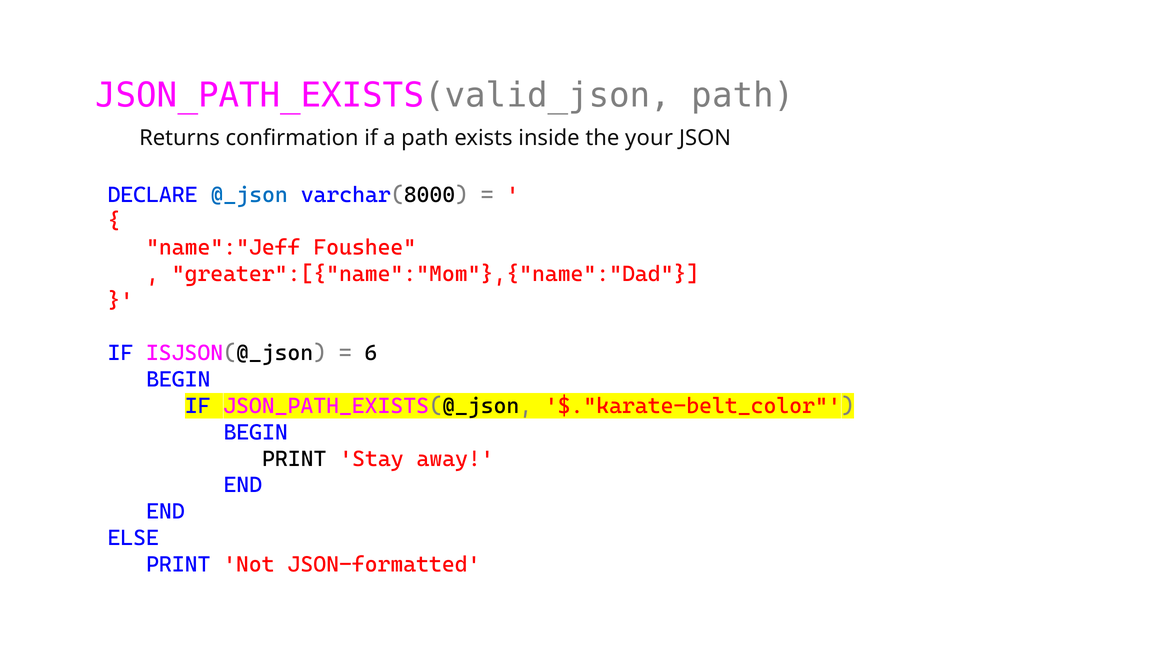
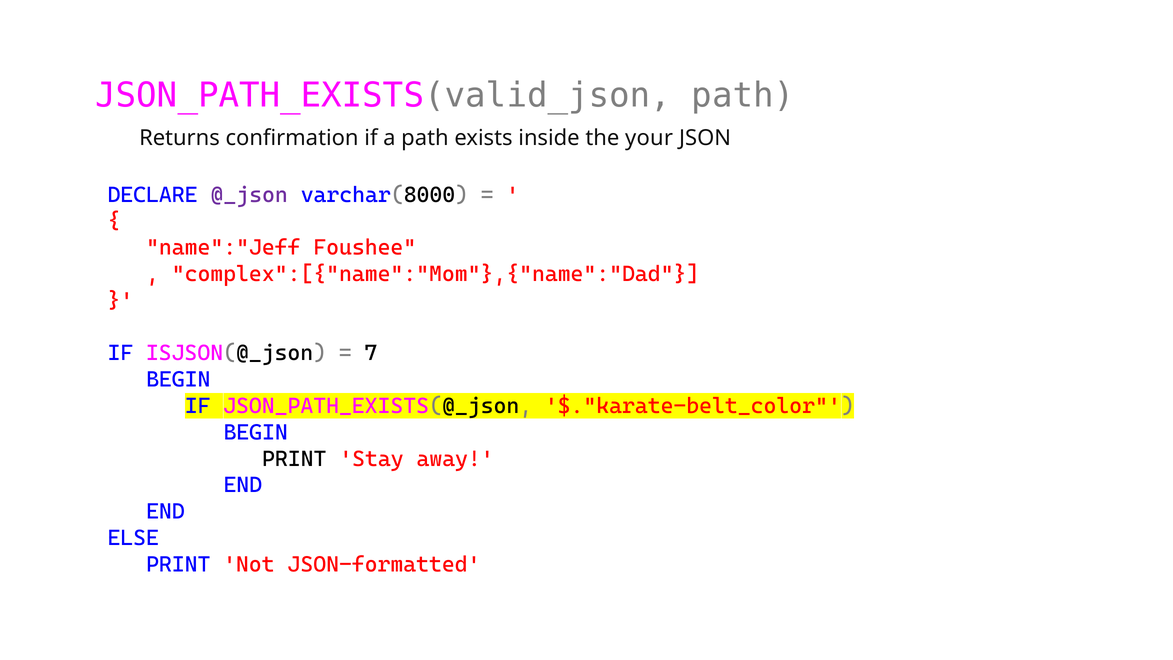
@_json colour: blue -> purple
greater":[{"name":"Mom"},{"name":"Dad: greater":[{"name":"Mom"},{"name":"Dad -> complex":[{"name":"Mom"},{"name":"Dad
6: 6 -> 7
